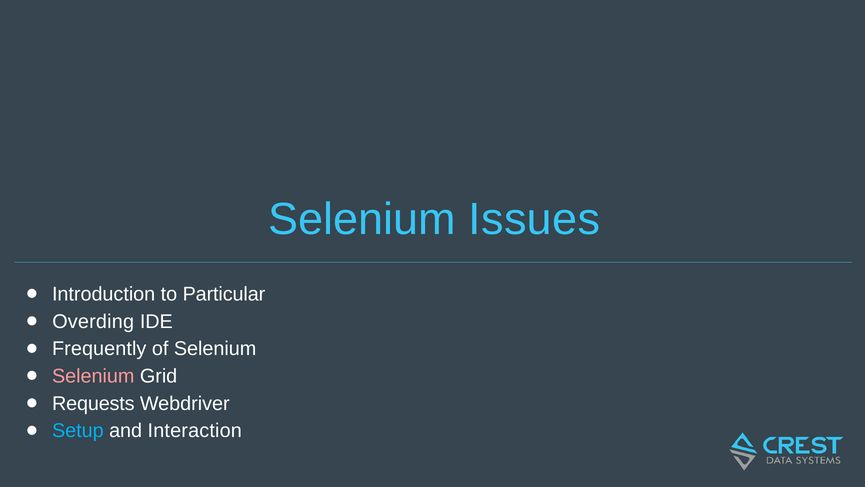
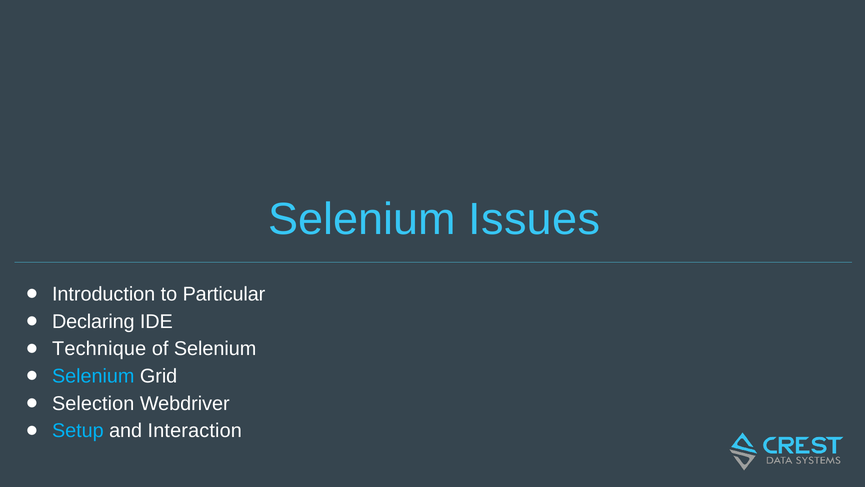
Overding: Overding -> Declaring
Frequently: Frequently -> Technique
Selenium at (93, 376) colour: pink -> light blue
Requests: Requests -> Selection
